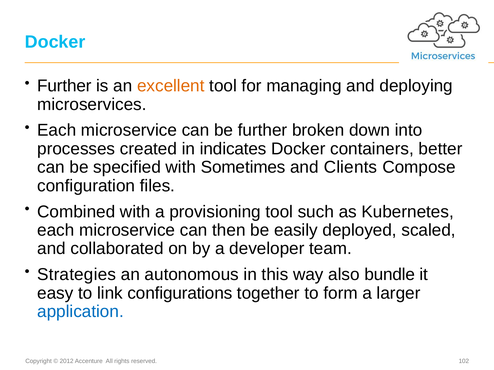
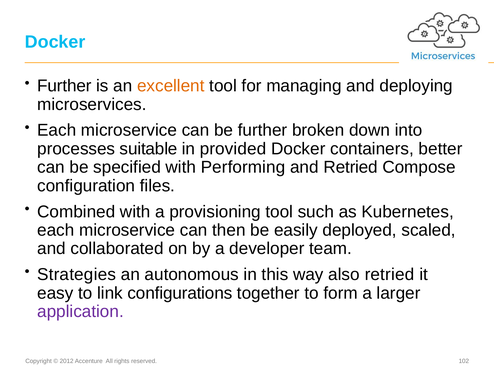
created: created -> suitable
indicates: indicates -> provided
Sometimes: Sometimes -> Performing
and Clients: Clients -> Retried
also bundle: bundle -> retried
application colour: blue -> purple
